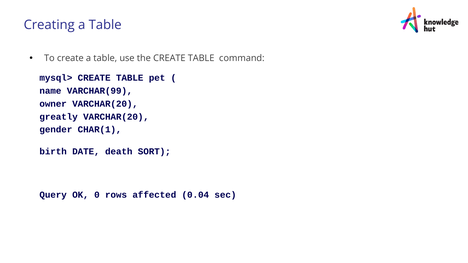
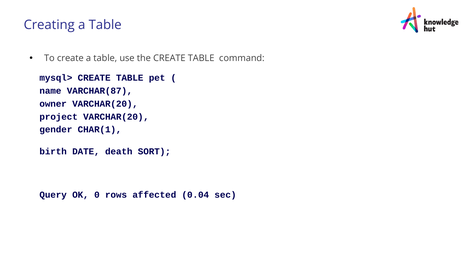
VARCHAR(99: VARCHAR(99 -> VARCHAR(87
greatly: greatly -> project
